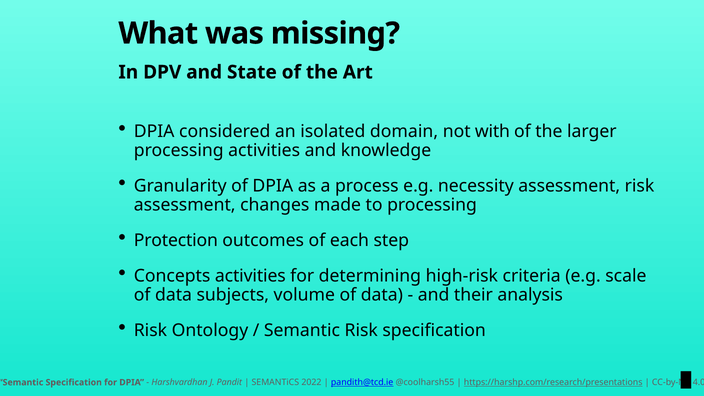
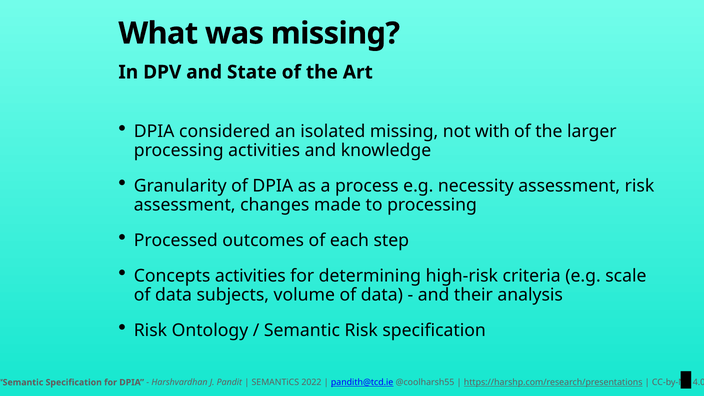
isolated domain: domain -> missing
Protection: Protection -> Processed
